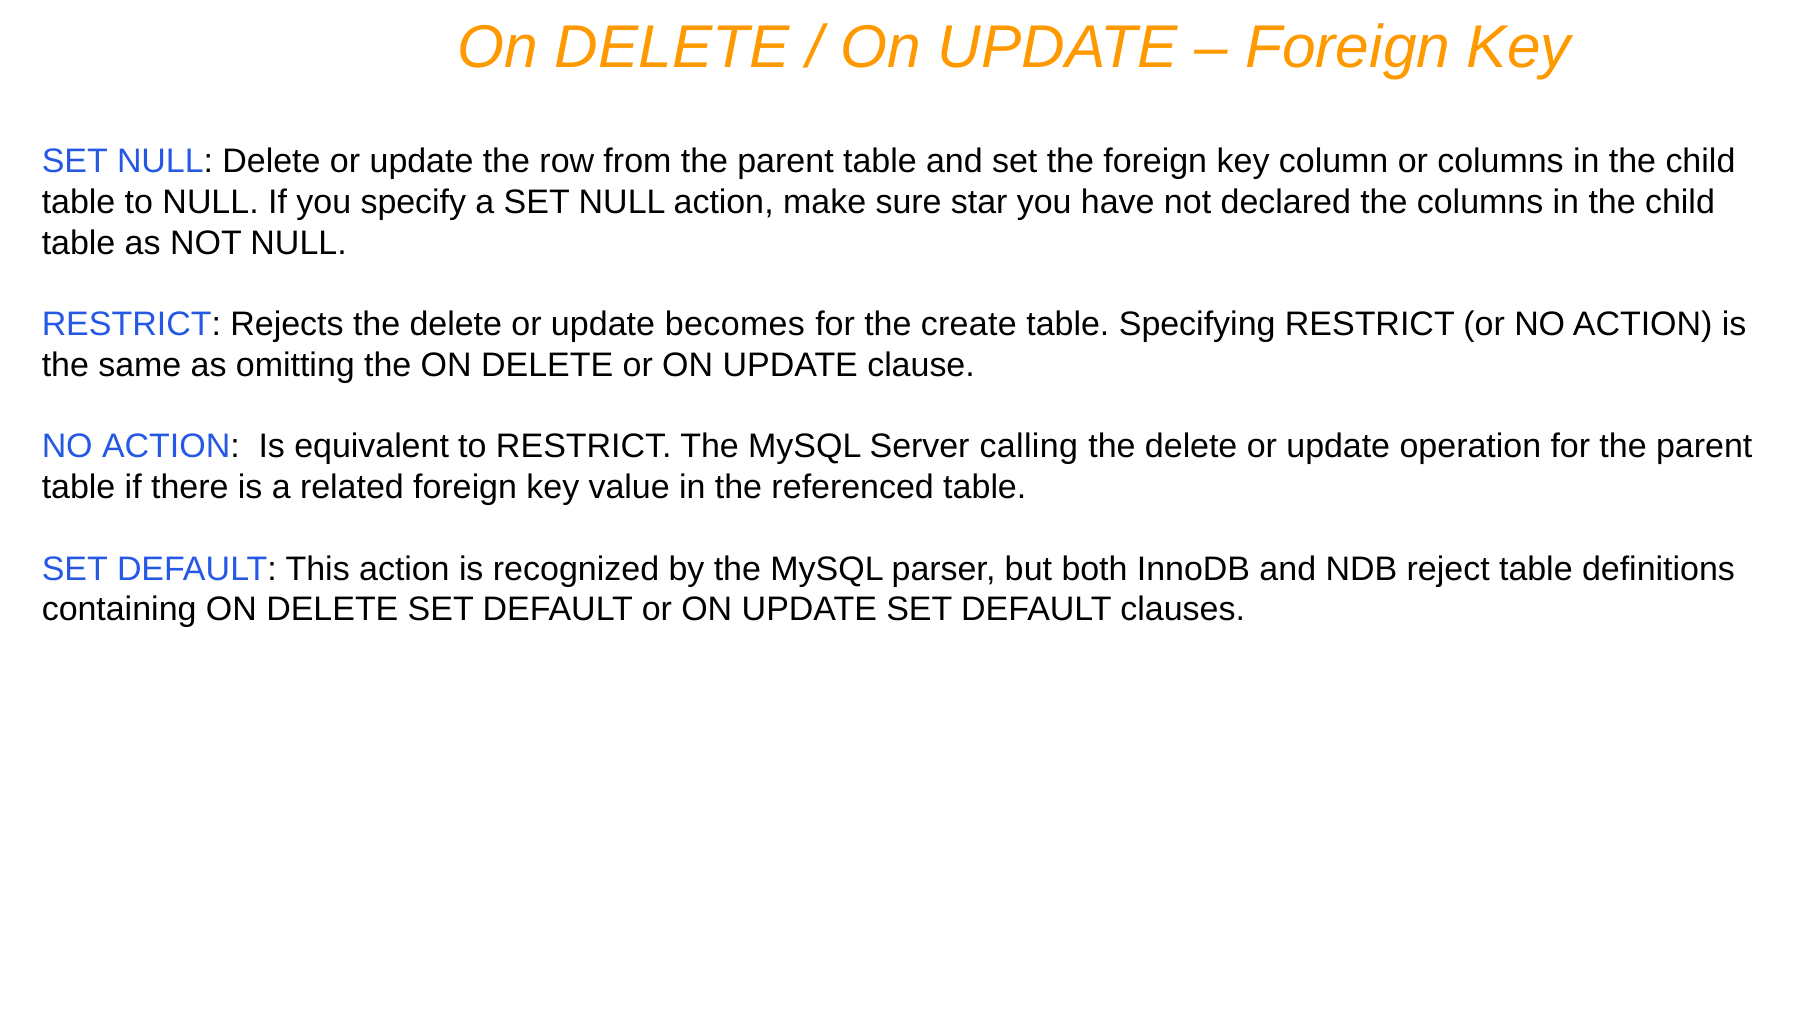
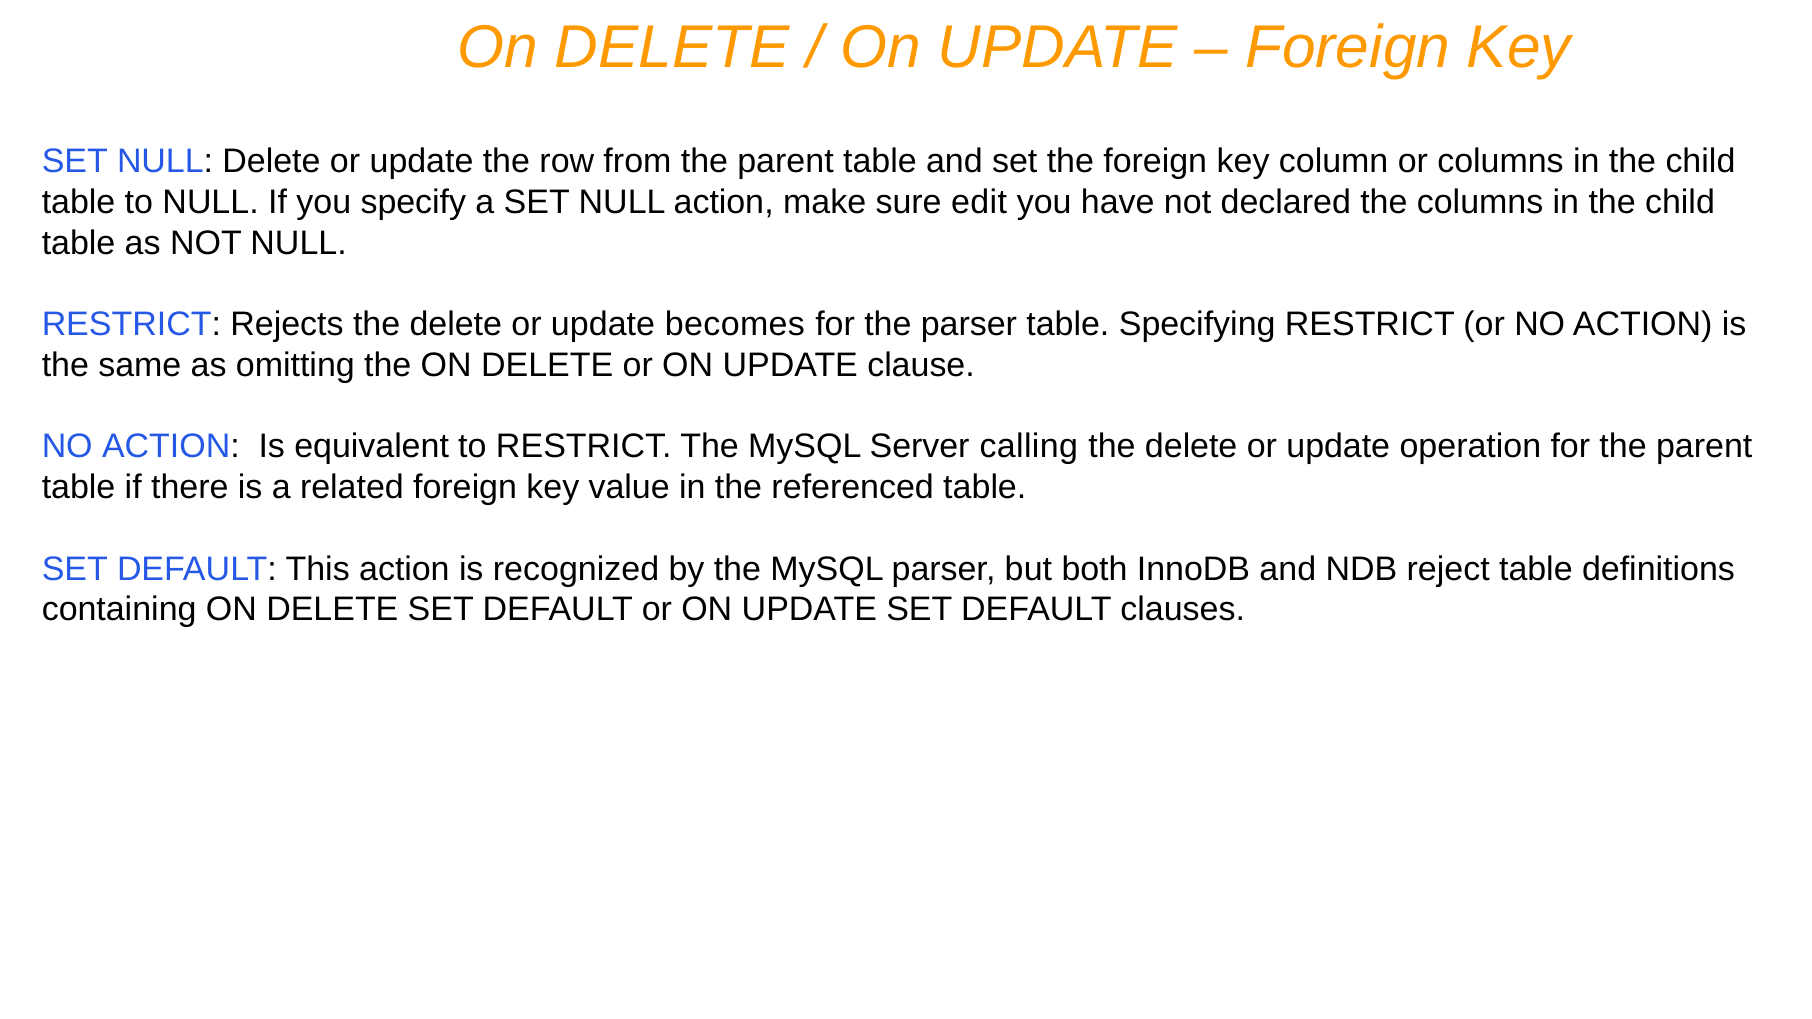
star: star -> edit
the create: create -> parser
